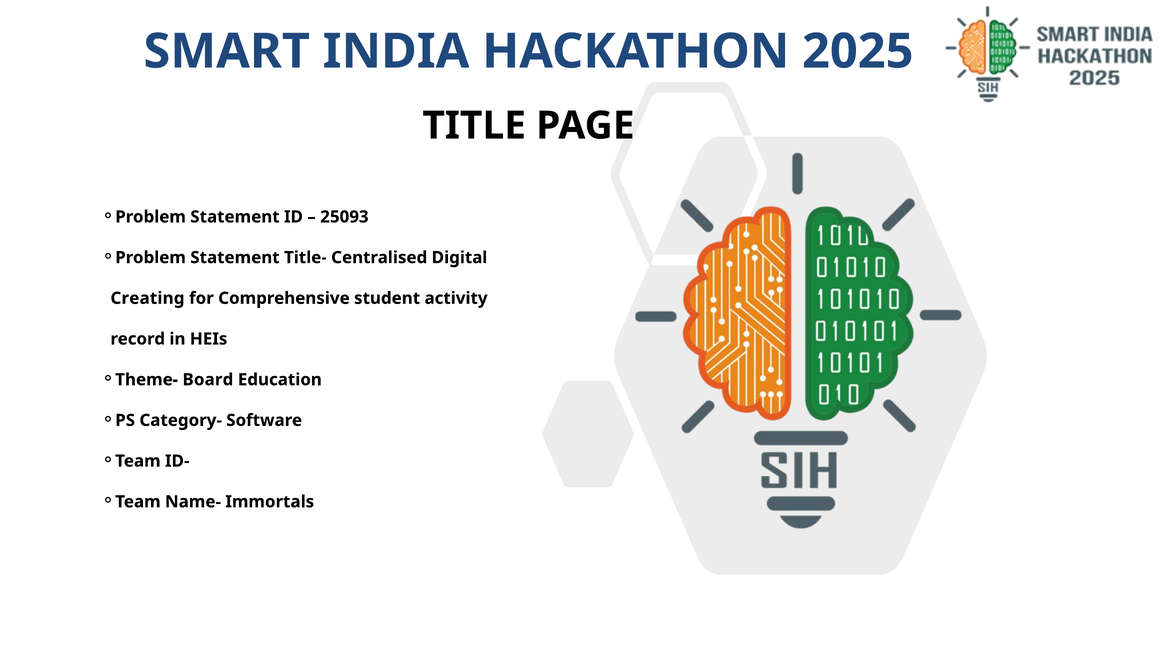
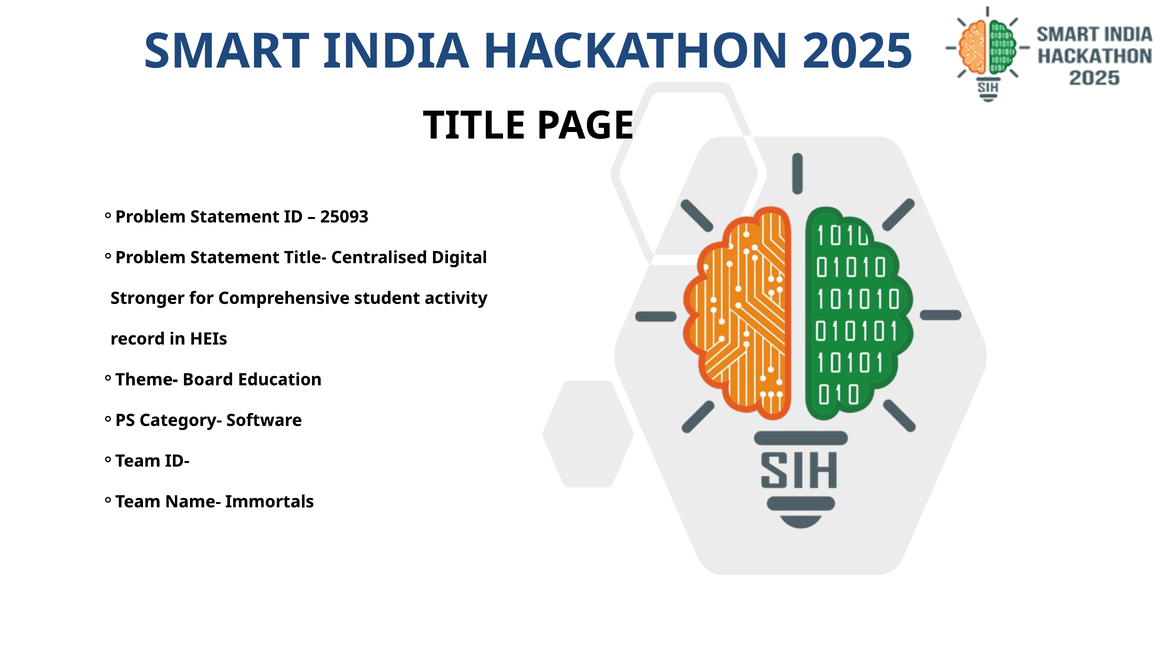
Creating: Creating -> Stronger
